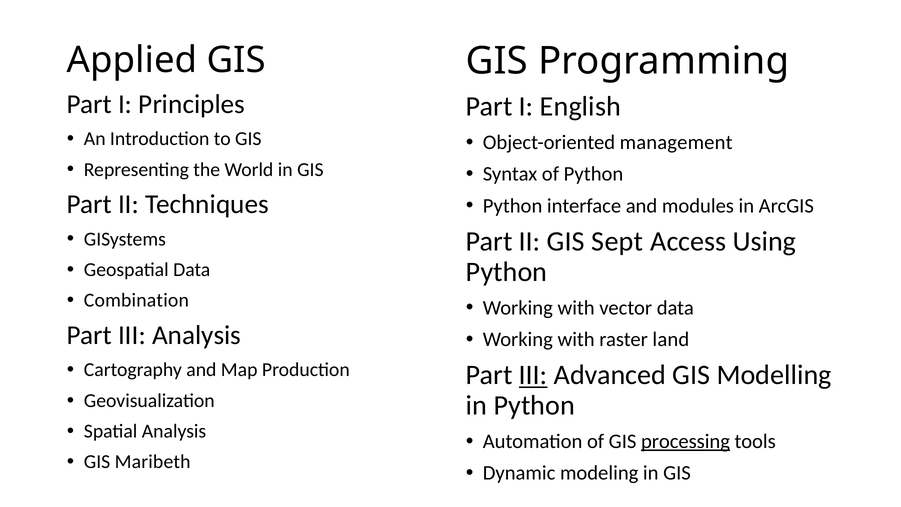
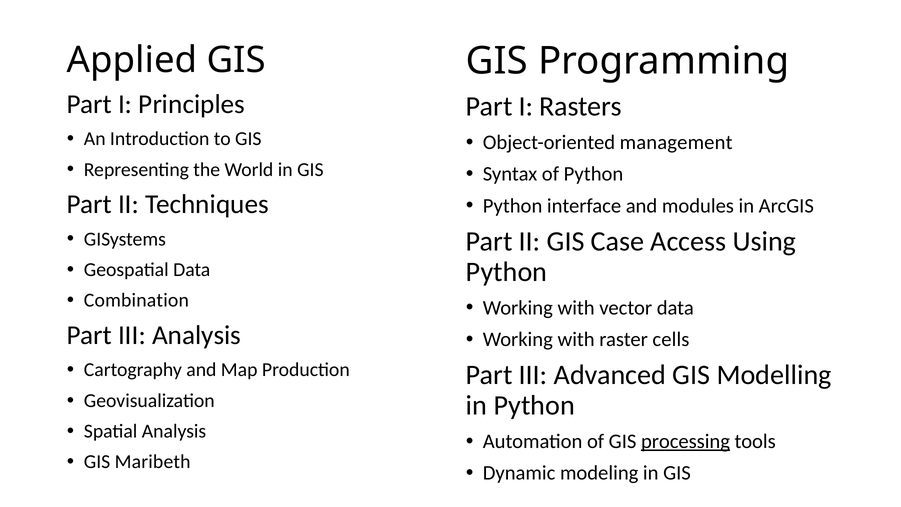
English: English -> Rasters
Sept: Sept -> Case
land: land -> cells
III at (533, 375) underline: present -> none
